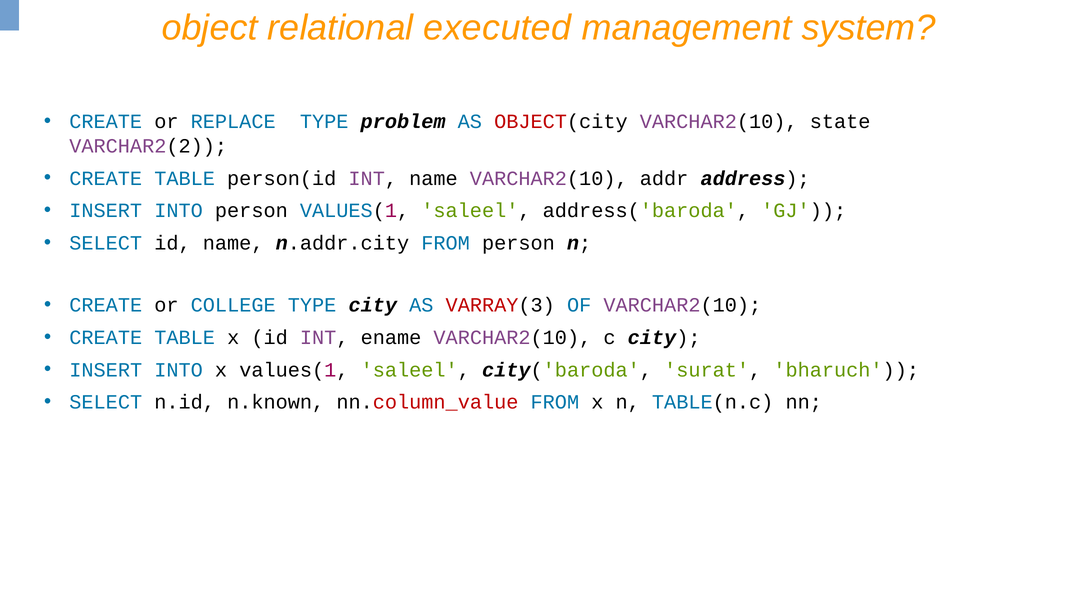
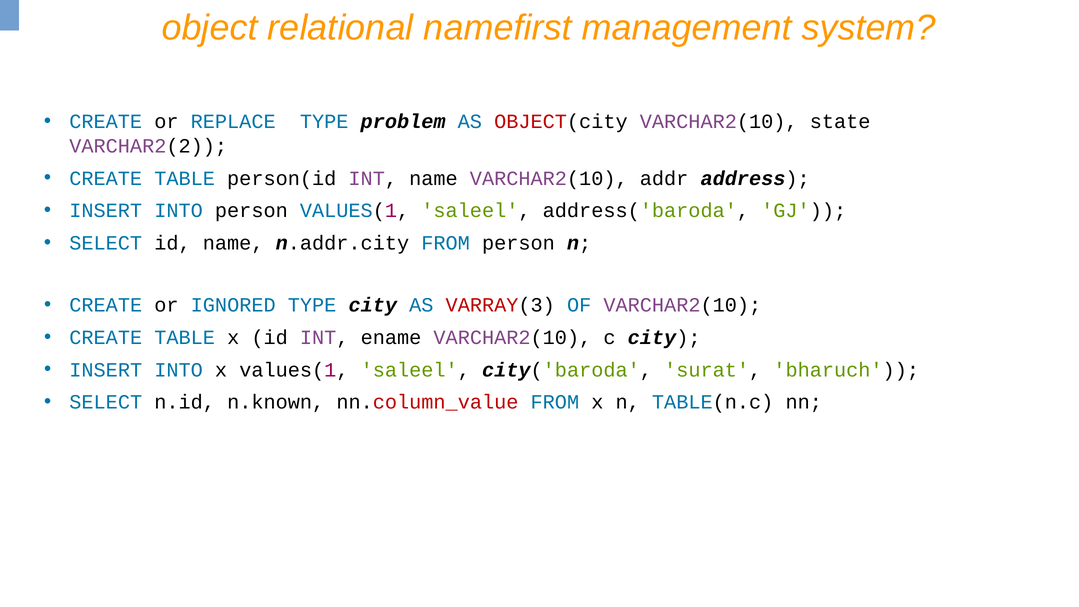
executed: executed -> namefirst
COLLEGE: COLLEGE -> IGNORED
